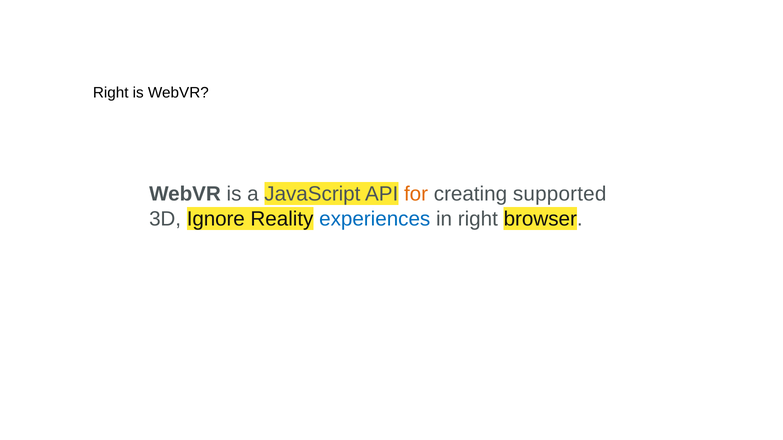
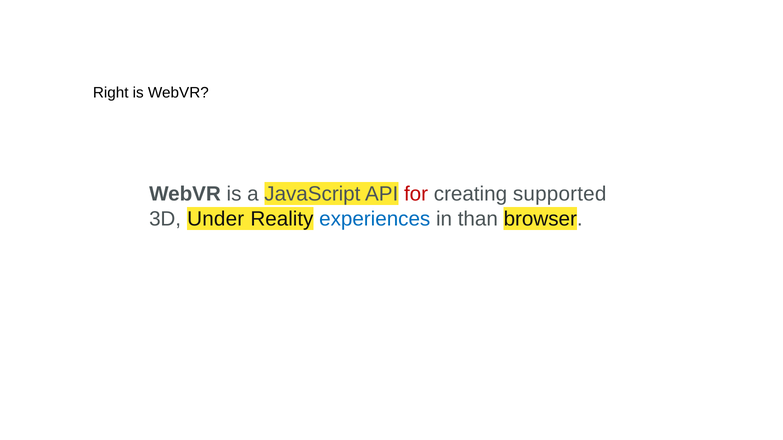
for colour: orange -> red
Ignore: Ignore -> Under
in right: right -> than
